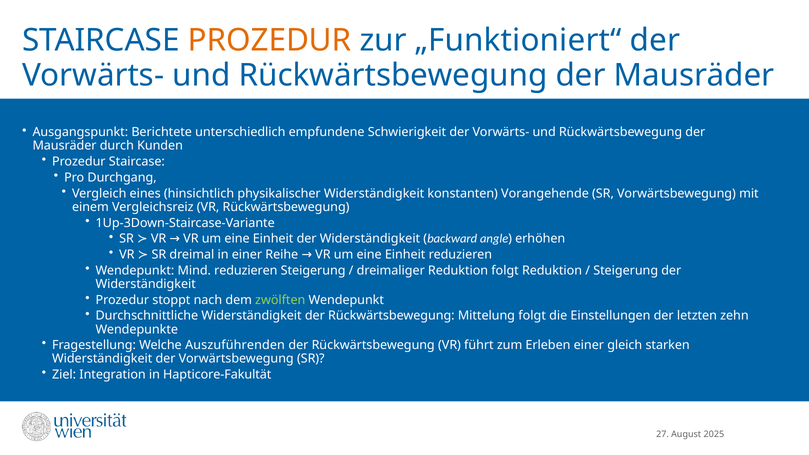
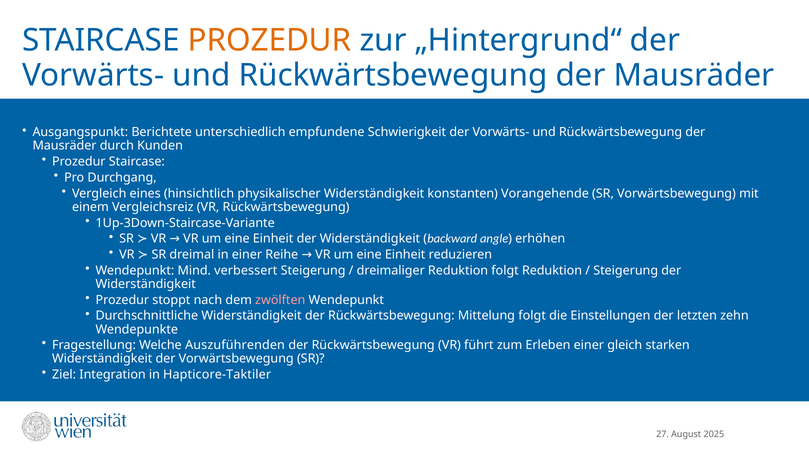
„Funktioniert“: „Funktioniert“ -> „Hintergrund“
Mind reduzieren: reduzieren -> verbessert
zwölften colour: light green -> pink
Hapticore-Fakultät: Hapticore-Fakultät -> Hapticore-Taktiler
